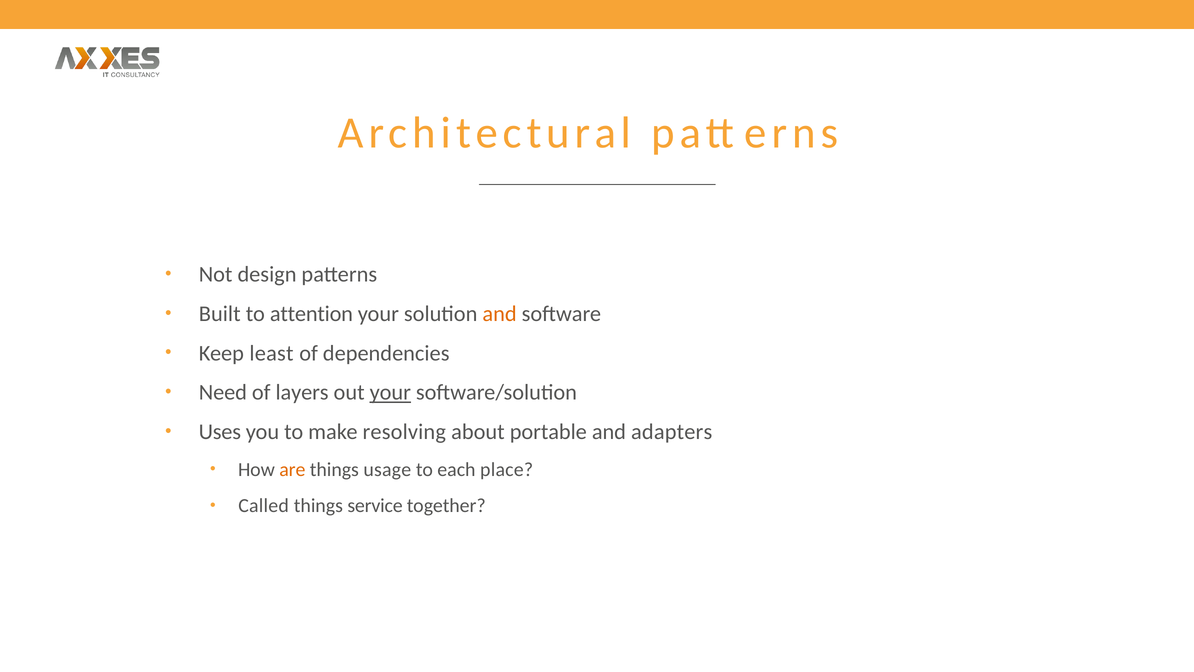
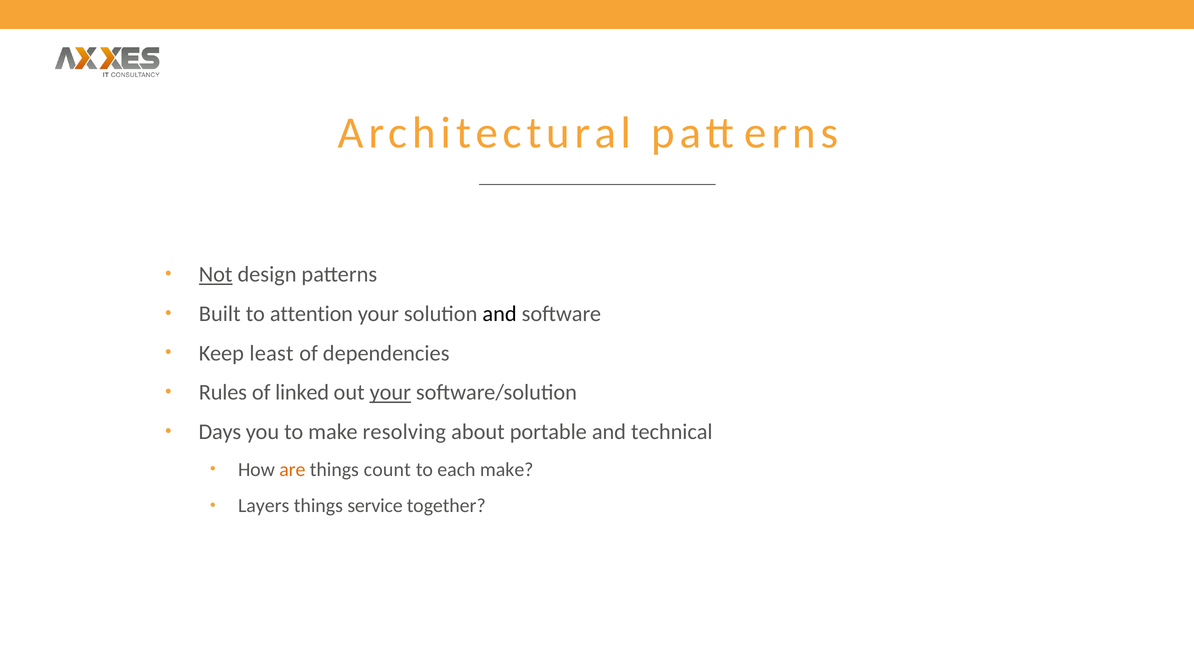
Not underline: none -> present
and at (500, 314) colour: orange -> black
Need: Need -> Rules
layers: layers -> linked
Uses: Uses -> Days
adapters: adapters -> technical
usage: usage -> count
each place: place -> make
Called: Called -> Layers
